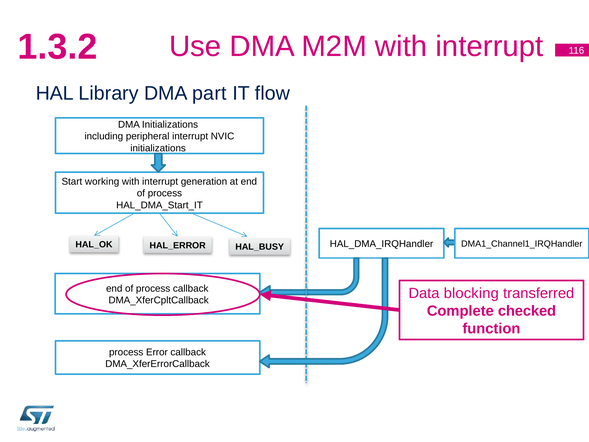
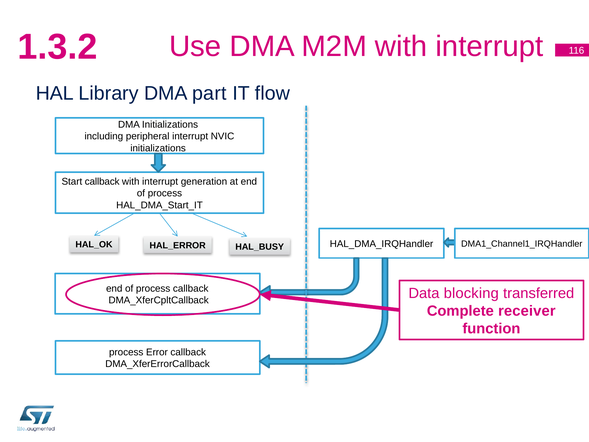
Start working: working -> callback
checked: checked -> receiver
